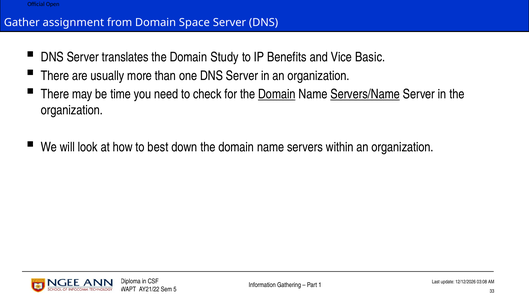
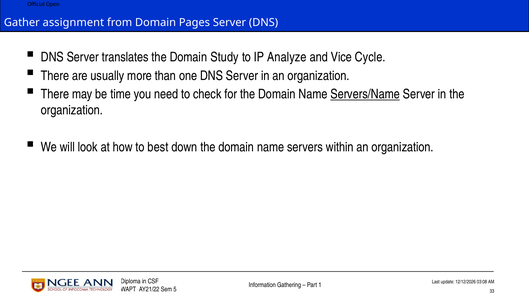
Space: Space -> Pages
Benefits: Benefits -> Analyze
Basic: Basic -> Cycle
Domain at (277, 94) underline: present -> none
